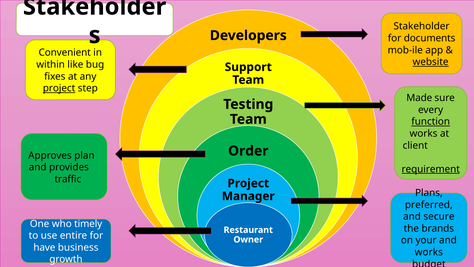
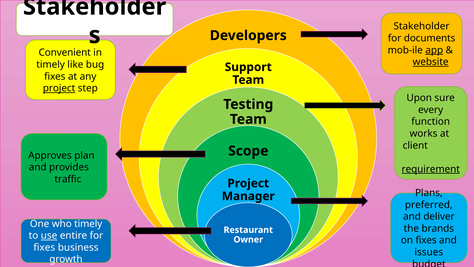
app underline: none -> present
within at (51, 64): within -> timely
Made: Made -> Upon
function underline: present -> none
Order: Order -> Scope
secure: secure -> deliver
use underline: none -> present
on your: your -> fixes
have at (44, 247): have -> fixes
works at (429, 252): works -> issues
